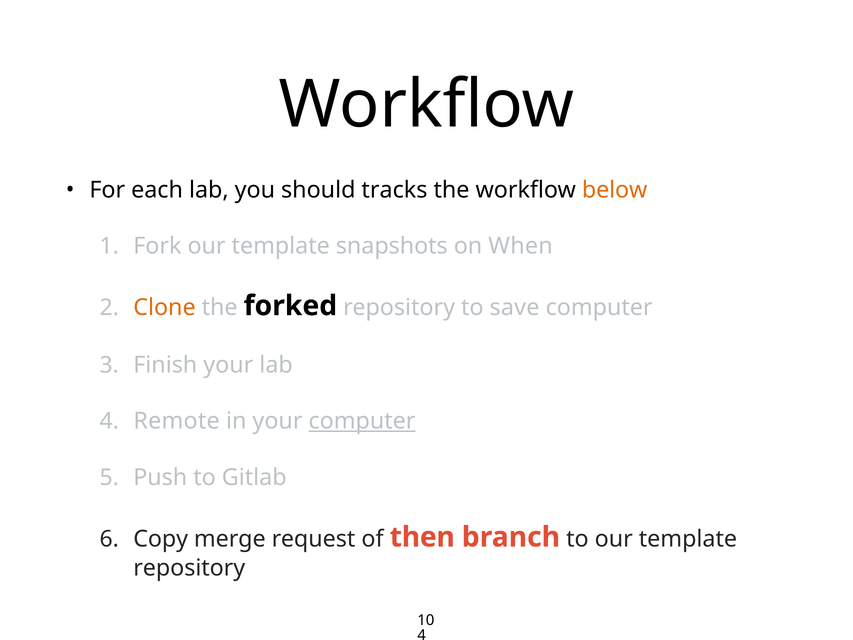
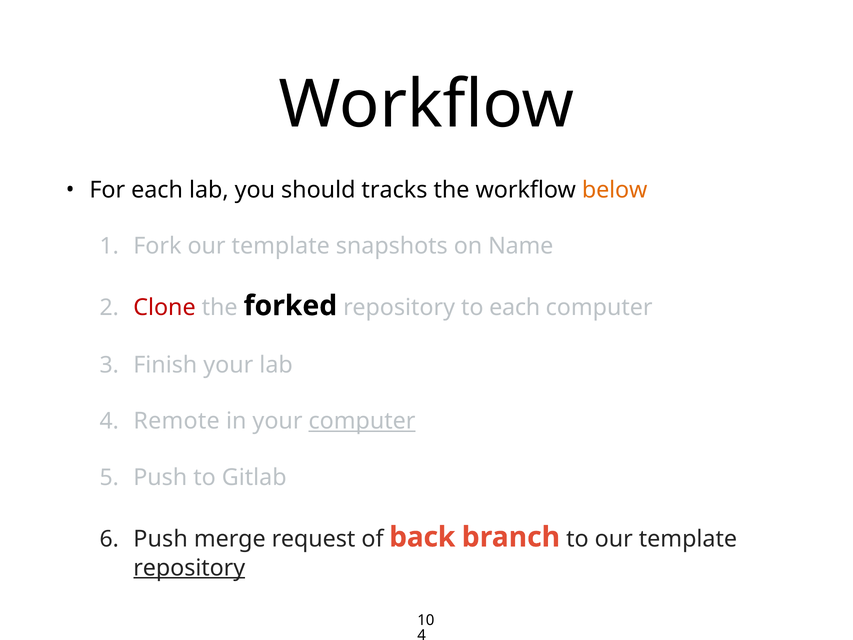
When: When -> Name
Clone colour: orange -> red
to save: save -> each
Copy at (161, 539): Copy -> Push
then: then -> back
repository at (189, 568) underline: none -> present
